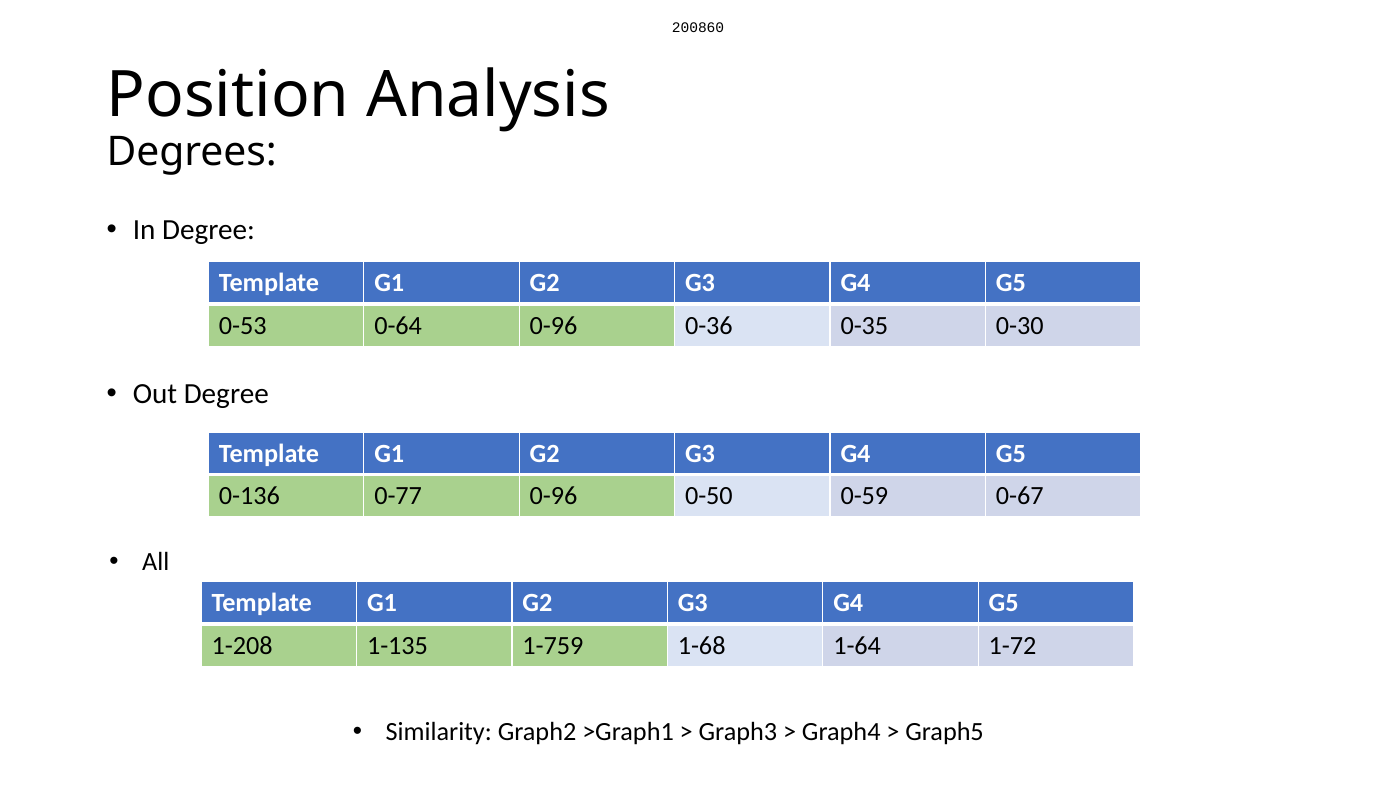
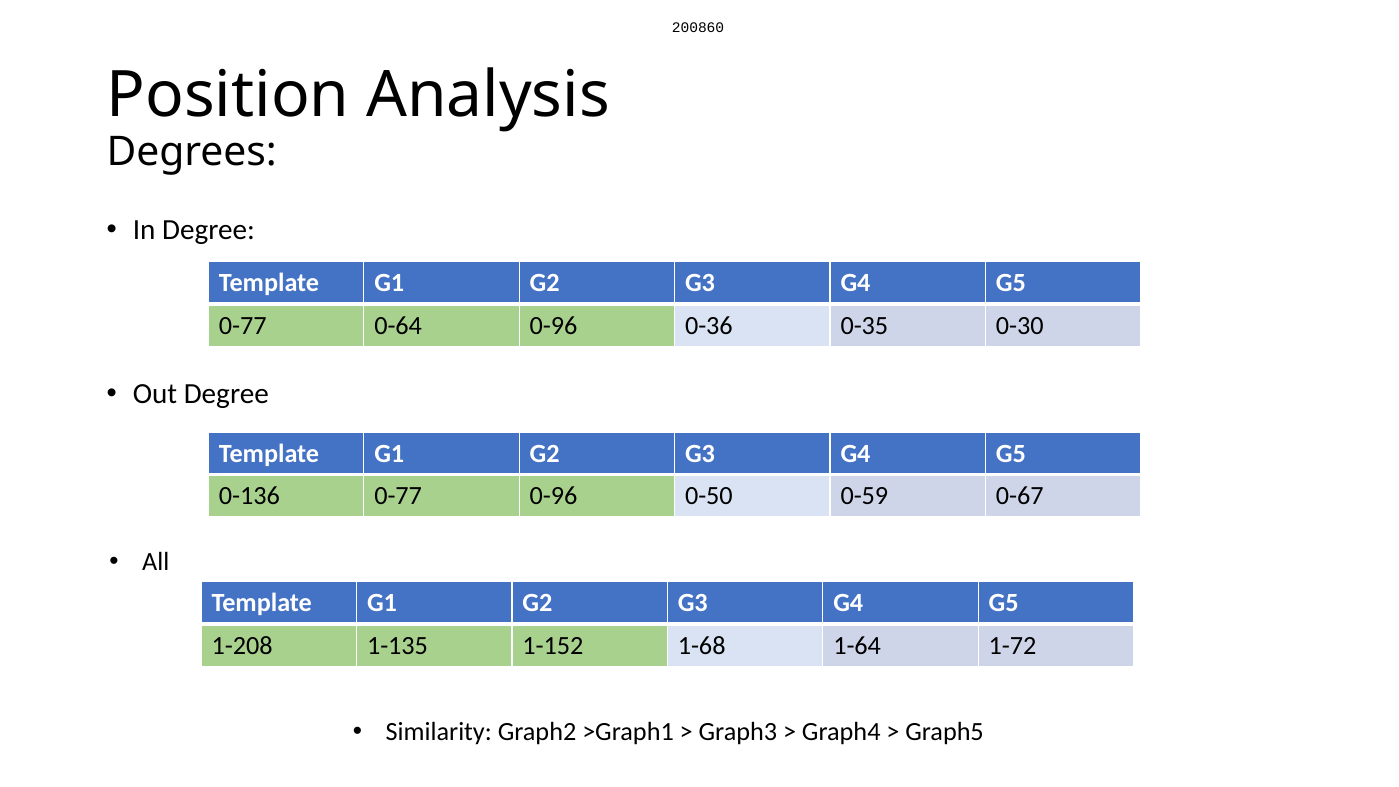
0-53 at (243, 325): 0-53 -> 0-77
1-759: 1-759 -> 1-152
